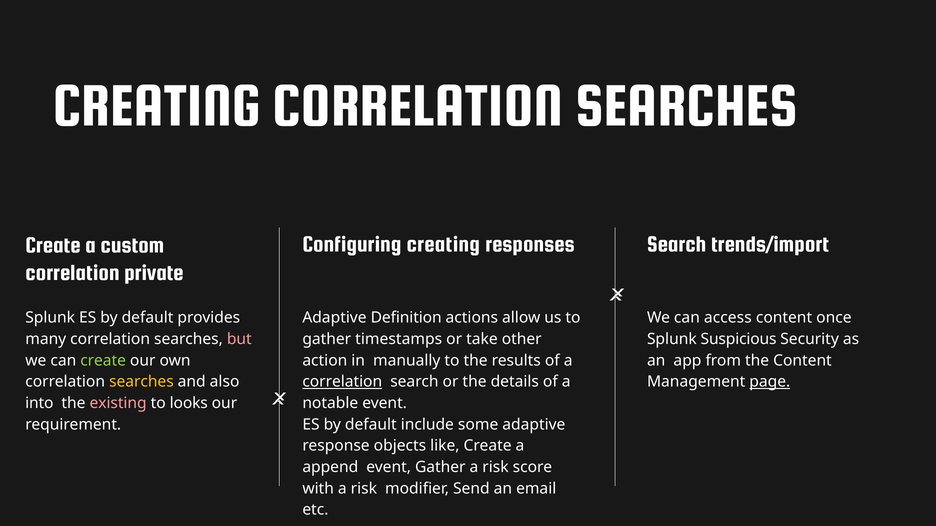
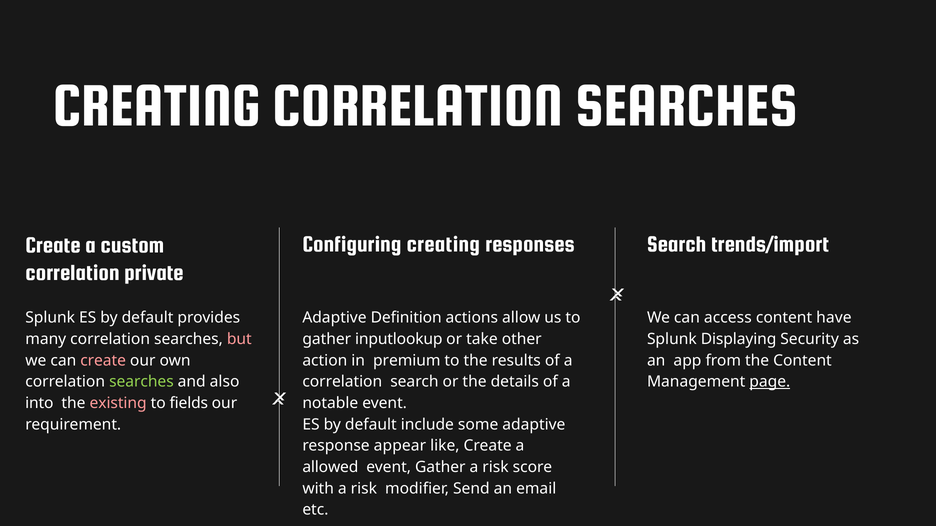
once: once -> have
timestamps: timestamps -> inputlookup
Suspicious: Suspicious -> Displaying
create at (103, 361) colour: light green -> pink
manually: manually -> premium
searches at (141, 382) colour: yellow -> light green
correlation at (342, 382) underline: present -> none
looks: looks -> fields
objects: objects -> appear
append: append -> allowed
